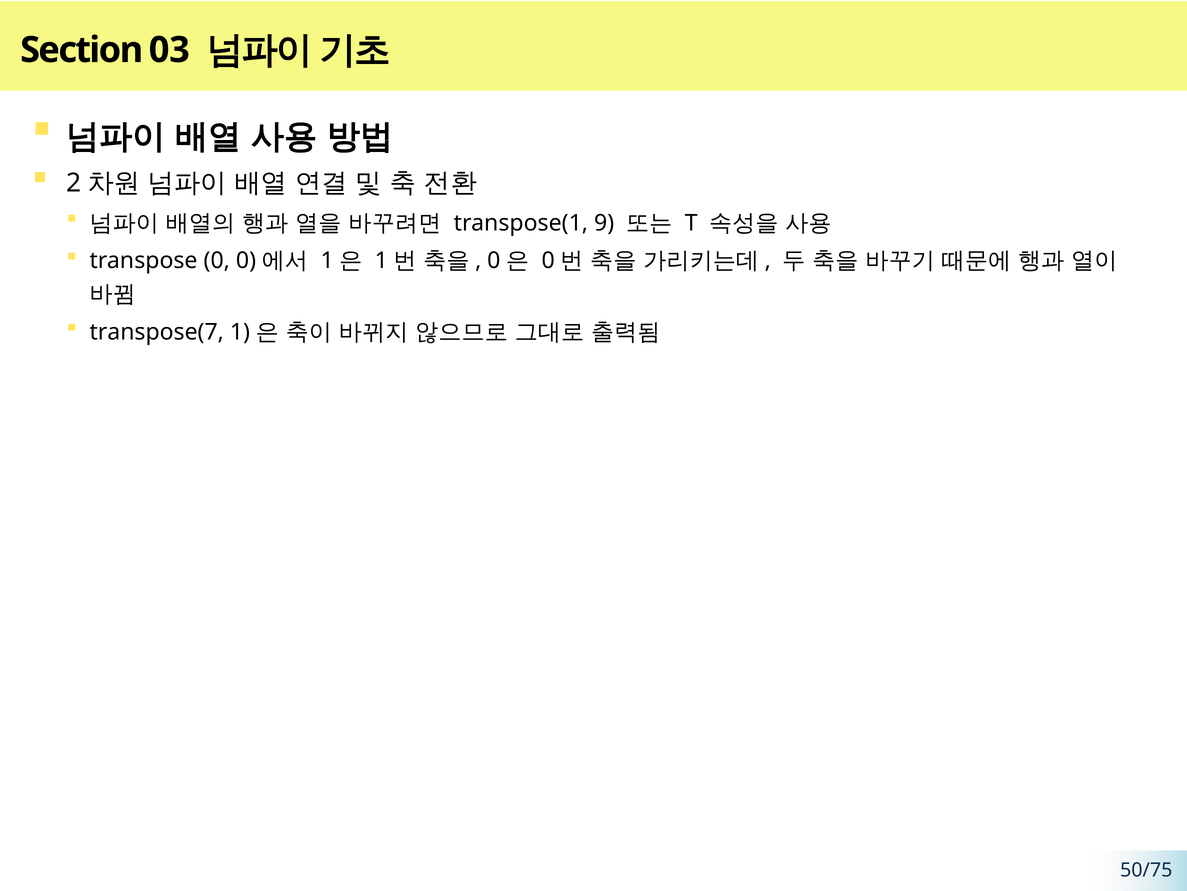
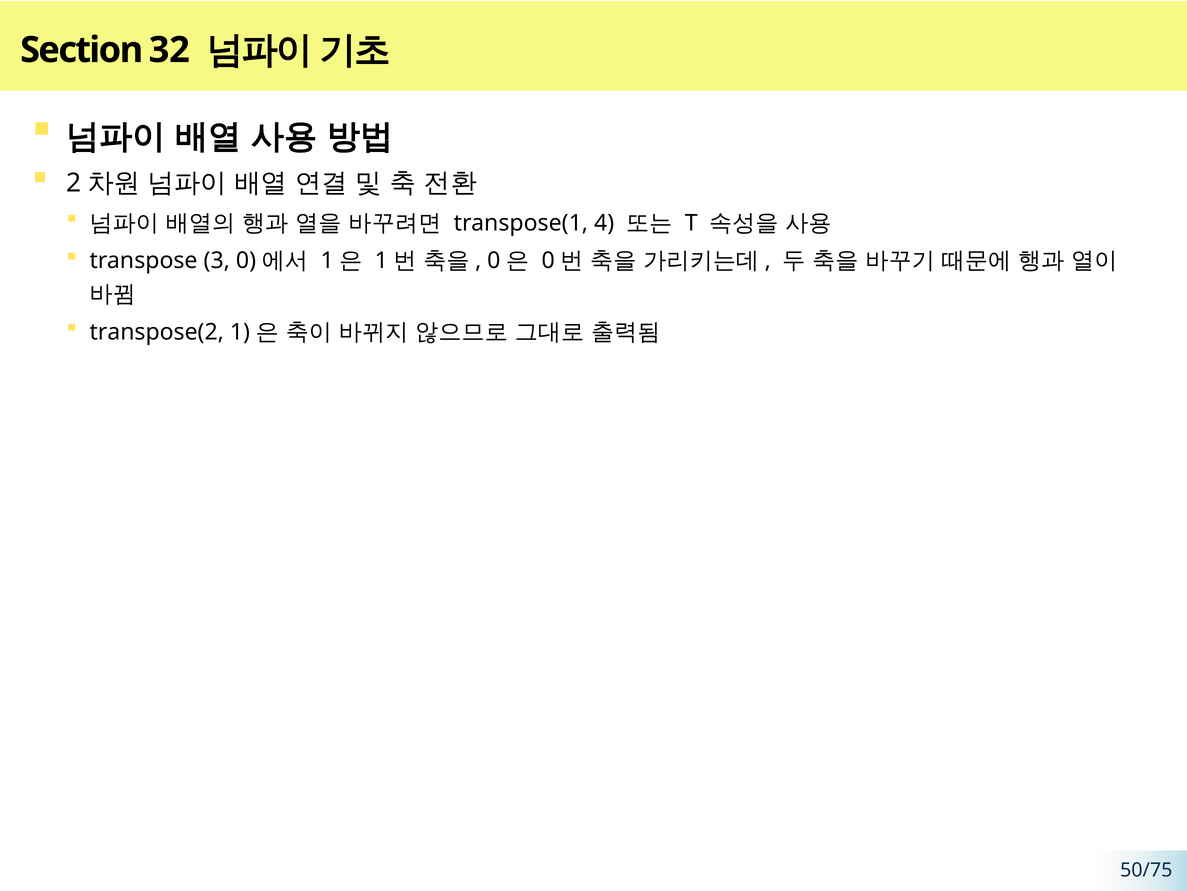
03: 03 -> 32
9: 9 -> 4
0: 0 -> 3
transpose(7: transpose(7 -> transpose(2
